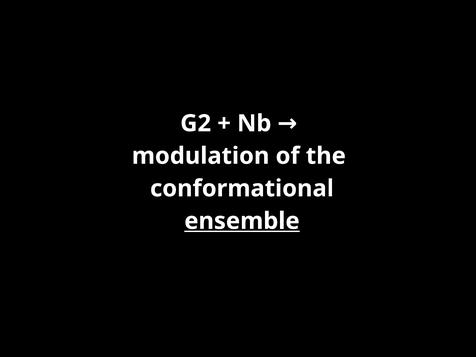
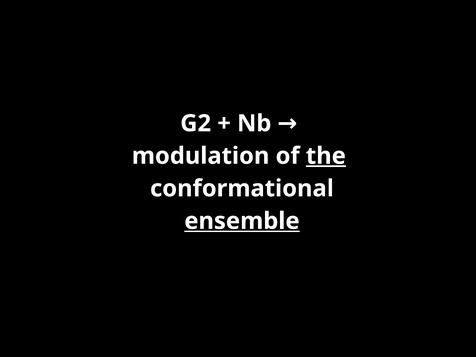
the underline: none -> present
